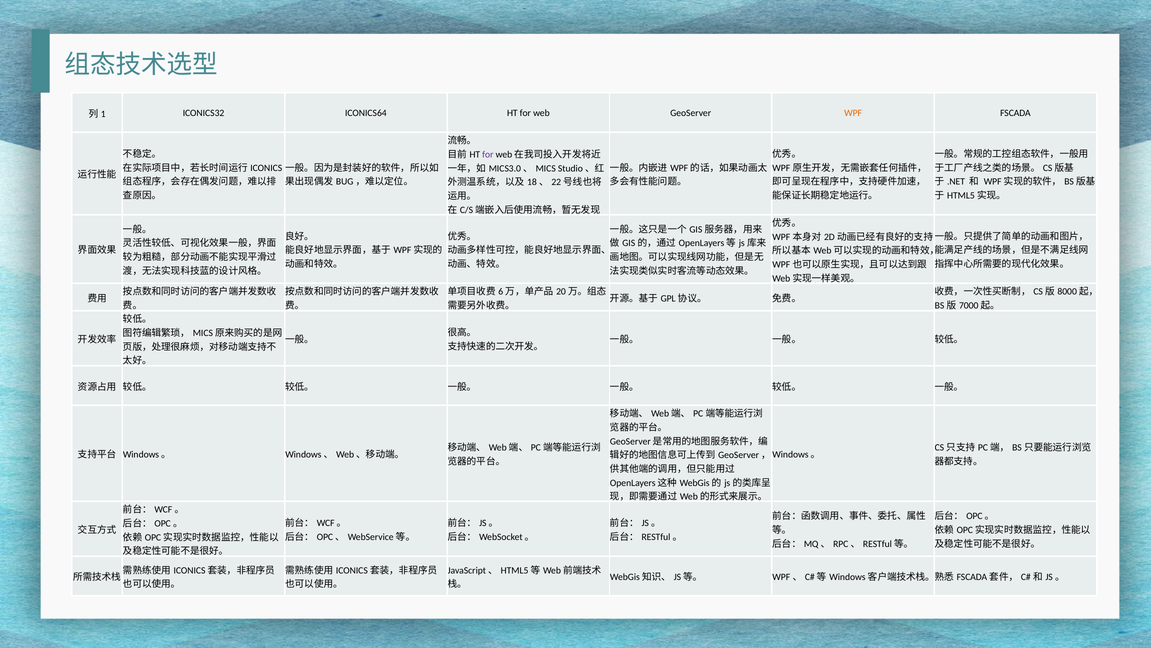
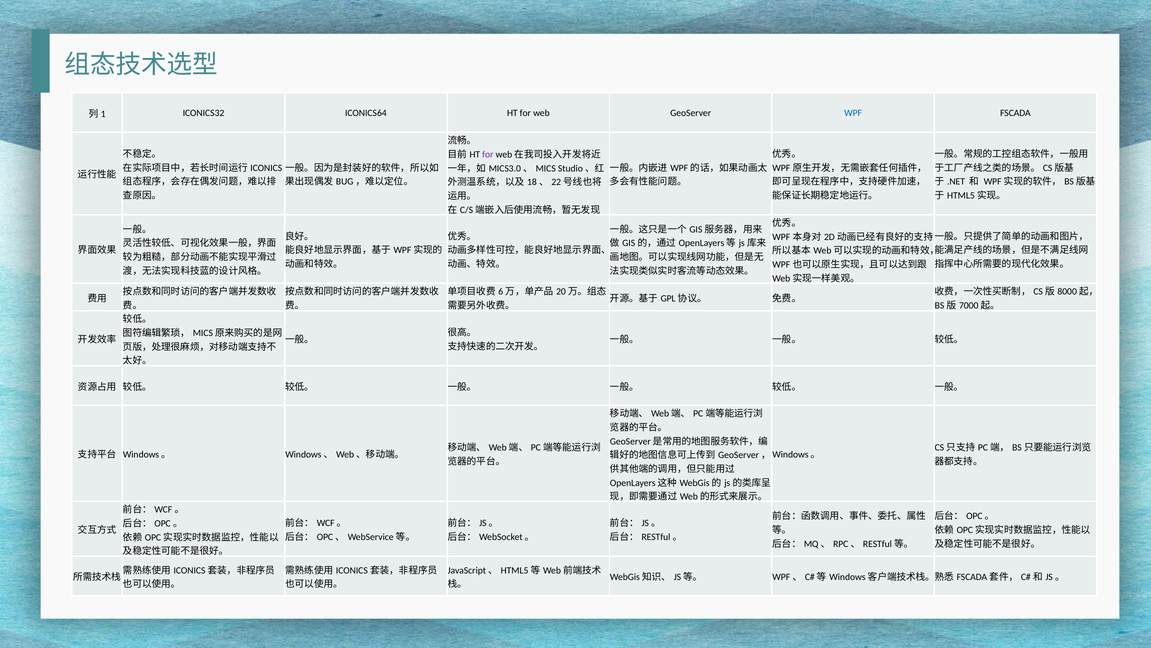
WPF colour: orange -> blue
